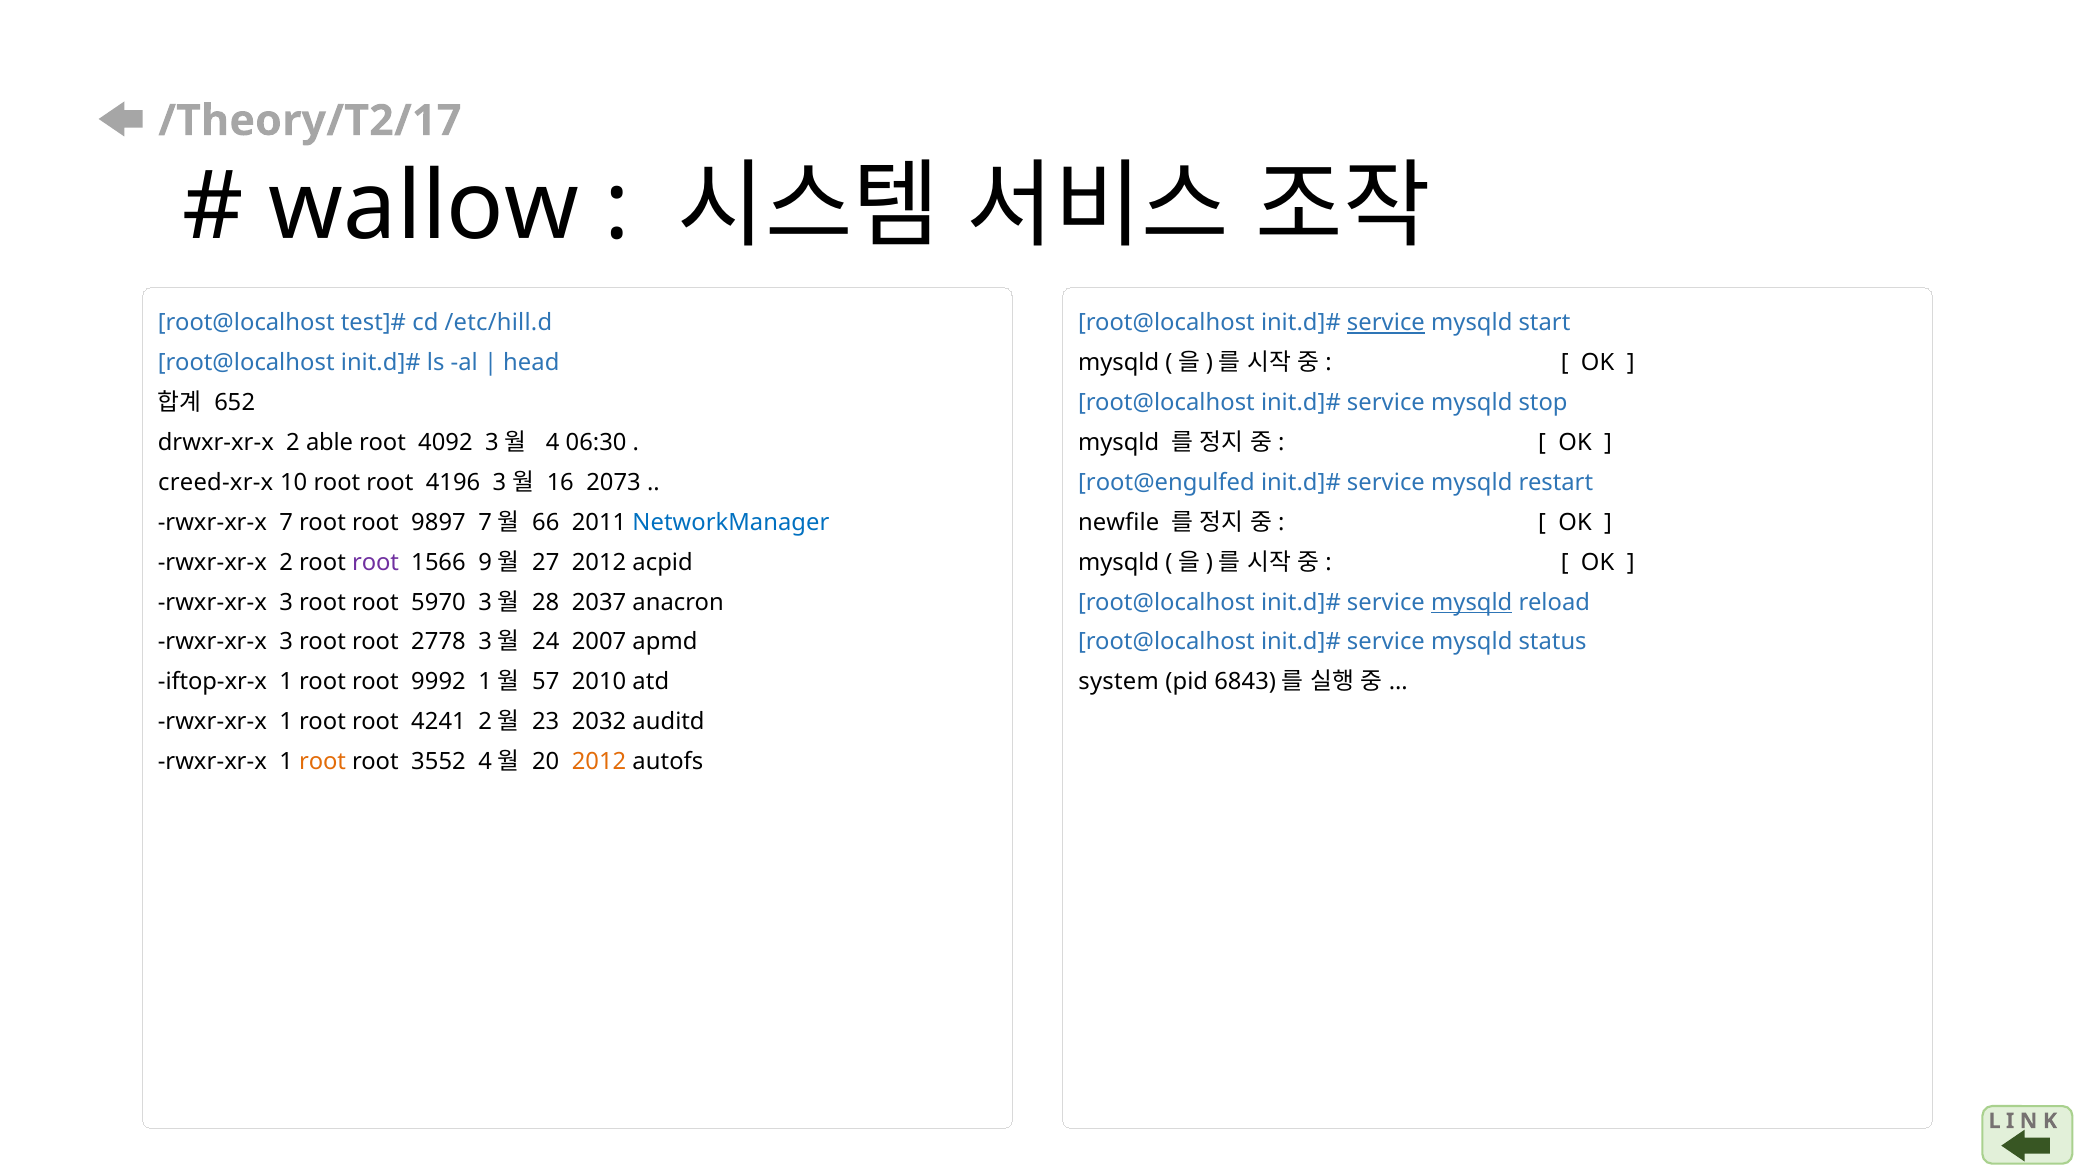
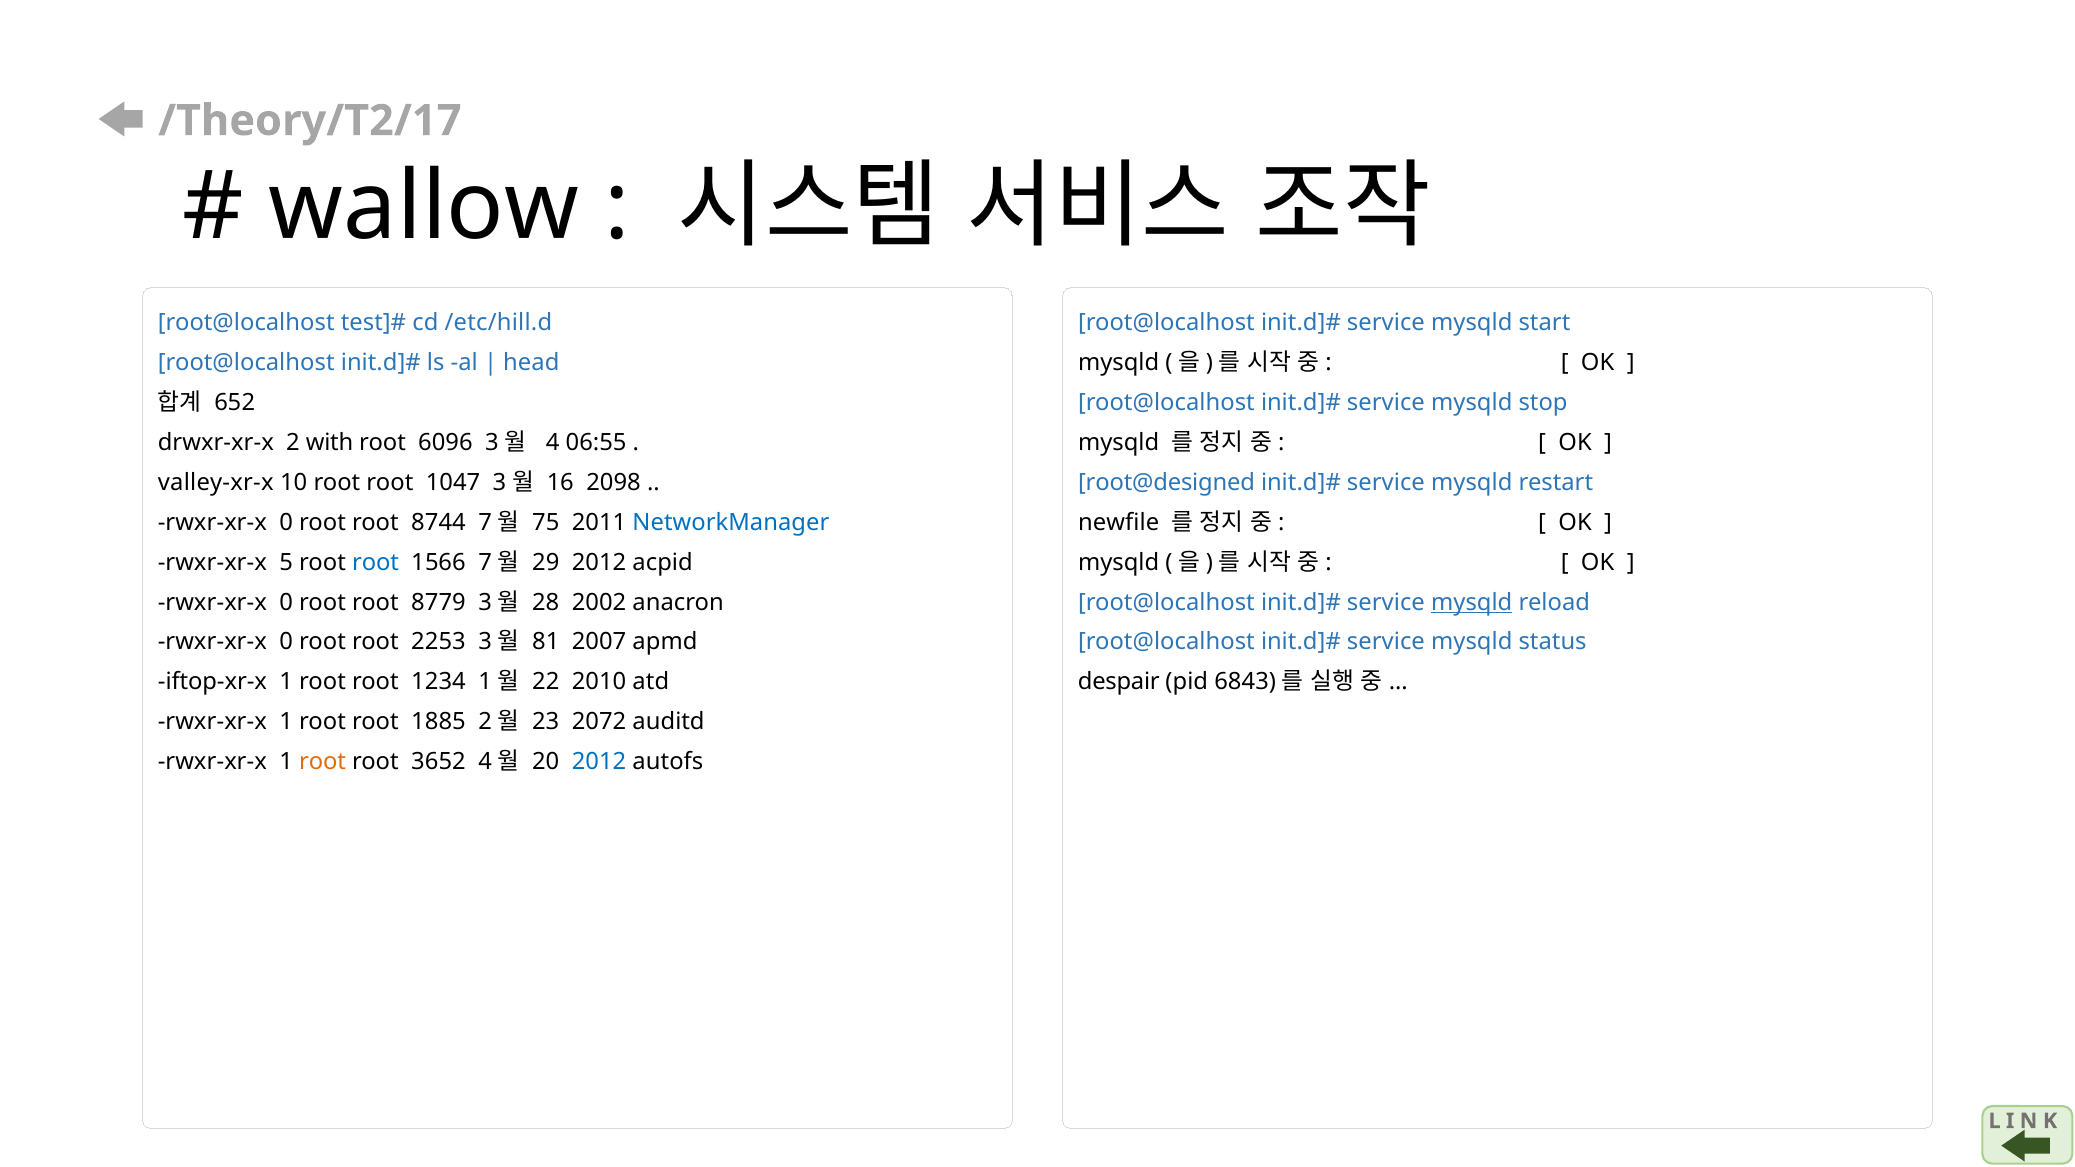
service at (1386, 323) underline: present -> none
able: able -> with
4092: 4092 -> 6096
06:30: 06:30 -> 06:55
creed-xr-x: creed-xr-x -> valley-xr-x
4196: 4196 -> 1047
2073: 2073 -> 2098
root@engulfed: root@engulfed -> root@designed
7 at (286, 522): 7 -> 0
9897: 9897 -> 8744
66: 66 -> 75
rwxr-xr-x 2: 2 -> 5
root at (376, 562) colour: purple -> blue
1566 9: 9 -> 7
27: 27 -> 29
3 at (286, 602): 3 -> 0
5970: 5970 -> 8779
2037: 2037 -> 2002
3 at (286, 642): 3 -> 0
2778: 2778 -> 2253
24: 24 -> 81
9992: 9992 -> 1234
57: 57 -> 22
system: system -> despair
4241: 4241 -> 1885
2032: 2032 -> 2072
3552: 3552 -> 3652
2012 at (599, 762) colour: orange -> blue
